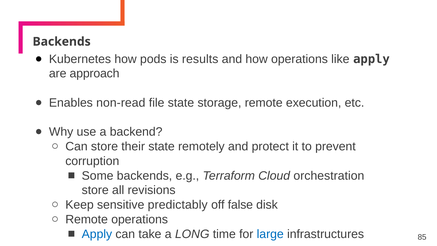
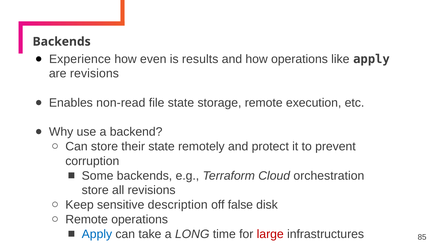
Kubernetes: Kubernetes -> Experience
pods: pods -> even
are approach: approach -> revisions
predictably: predictably -> description
large colour: blue -> red
